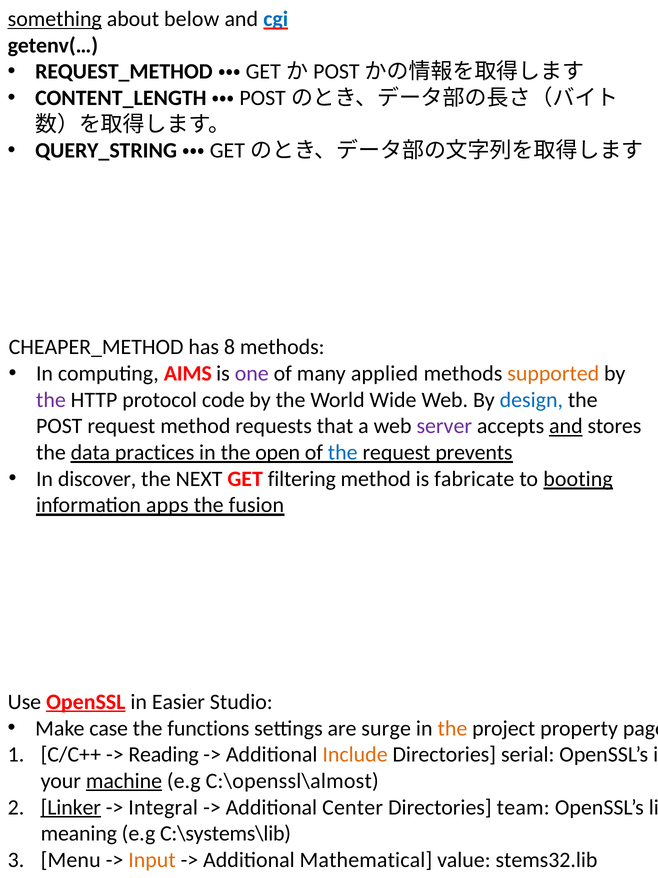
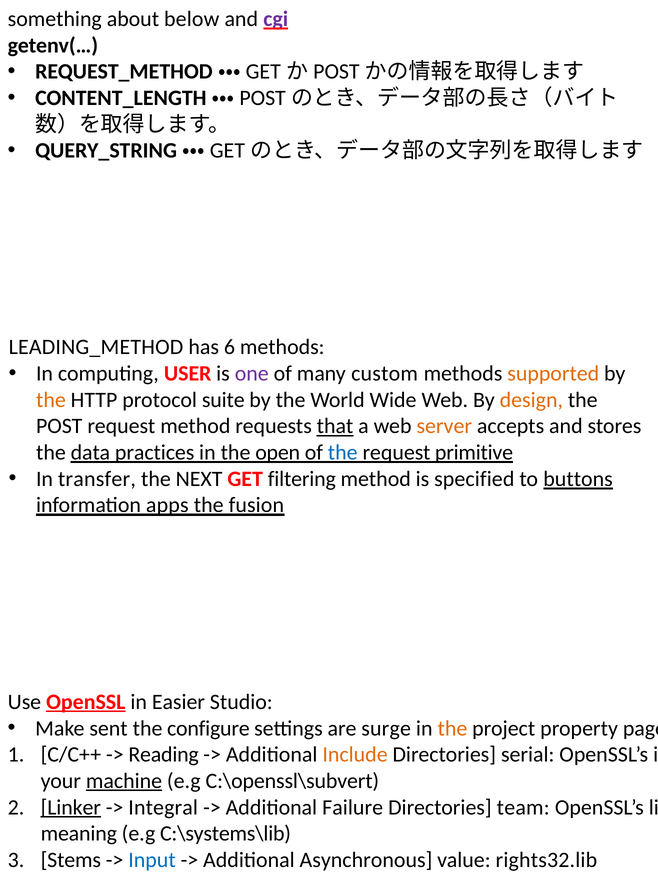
something underline: present -> none
cgi colour: blue -> purple
CHEAPER_METHOD: CHEAPER_METHOD -> LEADING_METHOD
8: 8 -> 6
AIMS: AIMS -> USER
applied: applied -> custom
the at (51, 400) colour: purple -> orange
code: code -> suite
design colour: blue -> orange
that underline: none -> present
server colour: purple -> orange
and at (566, 426) underline: present -> none
prevents: prevents -> primitive
discover: discover -> transfer
fabricate: fabricate -> specified
booting: booting -> buttons
case: case -> sent
functions: functions -> configure
C:\openssl\almost: C:\openssl\almost -> C:\openssl\subvert
Center: Center -> Failure
Menu: Menu -> Stems
Input colour: orange -> blue
Mathematical: Mathematical -> Asynchronous
stems32.lib: stems32.lib -> rights32.lib
